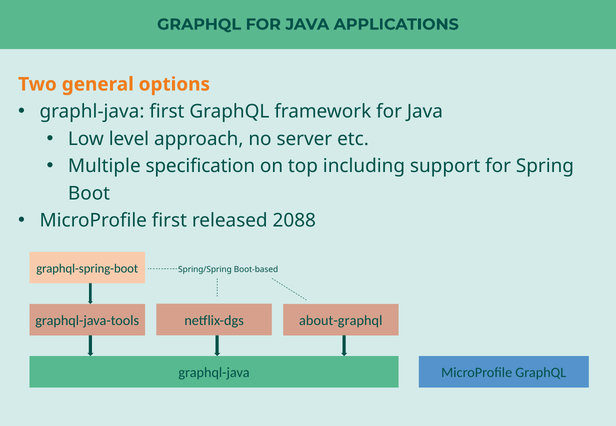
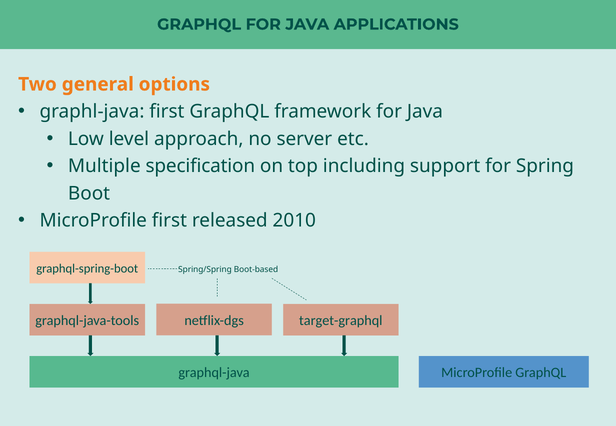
2088: 2088 -> 2010
about-graphql: about-graphql -> target-graphql
